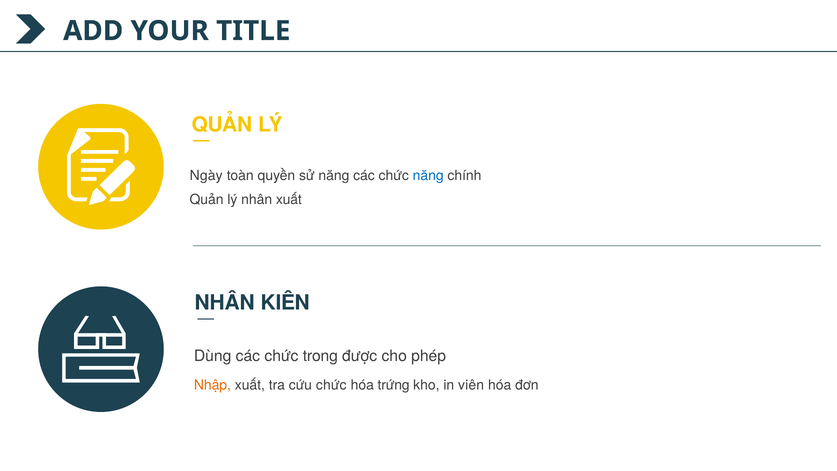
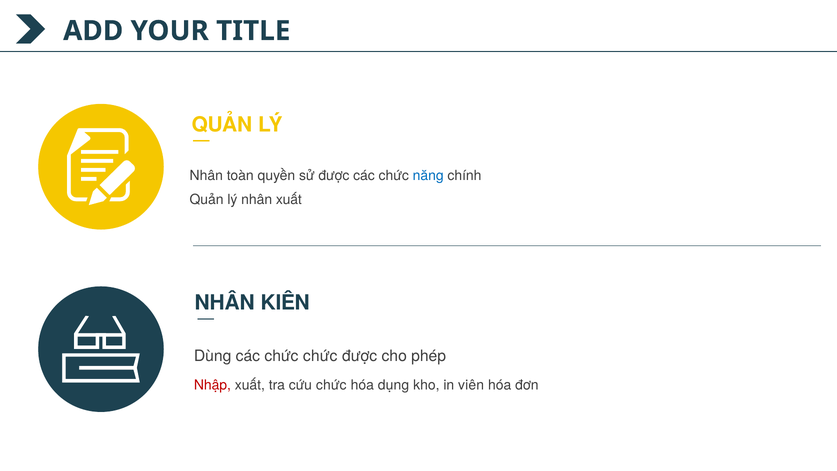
Ngày at (206, 175): Ngày -> Nhân
sử năng: năng -> được
chức trong: trong -> chức
Nhập colour: orange -> red
trứng: trứng -> dụng
